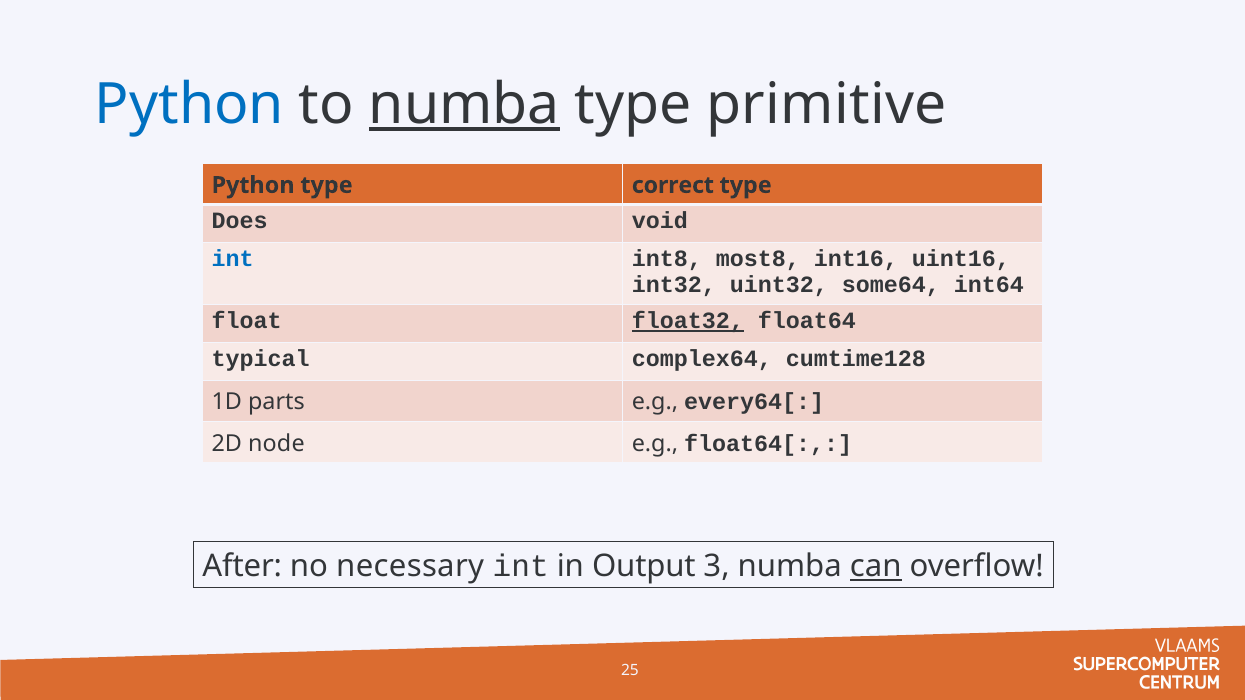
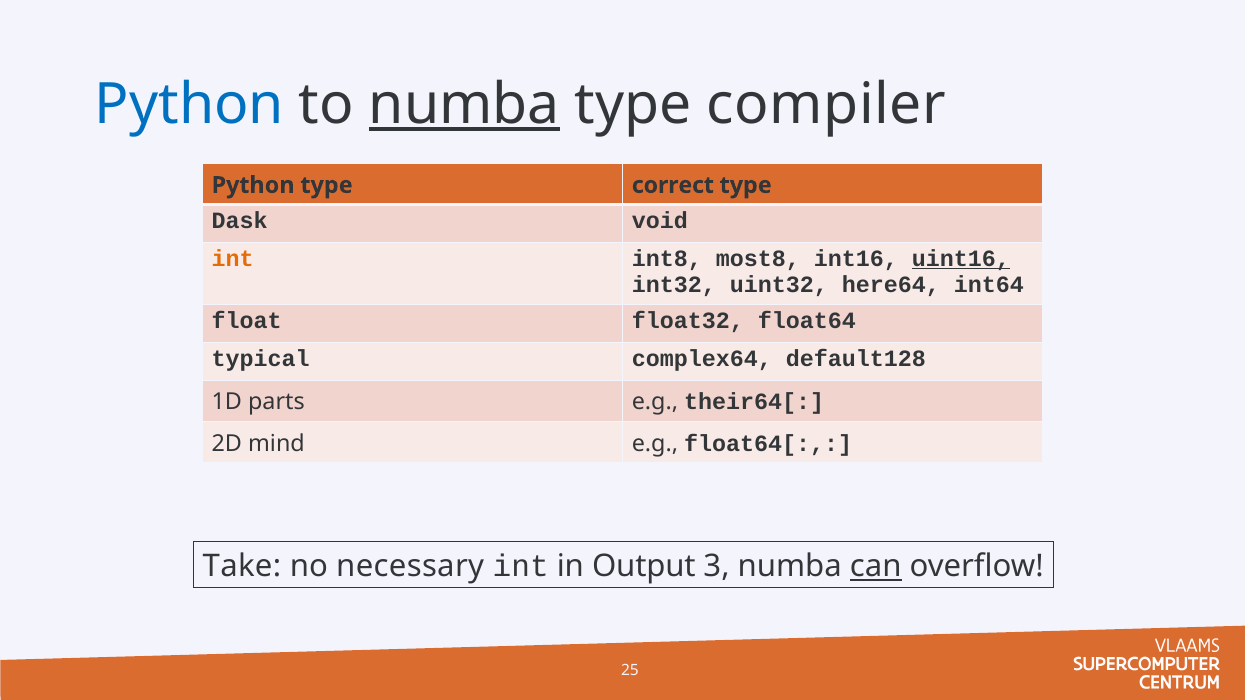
primitive: primitive -> compiler
Does: Does -> Dask
int at (233, 259) colour: blue -> orange
uint16 underline: none -> present
some64: some64 -> here64
float32 underline: present -> none
cumtime128: cumtime128 -> default128
every64[: every64[ -> their64[
node: node -> mind
After: After -> Take
